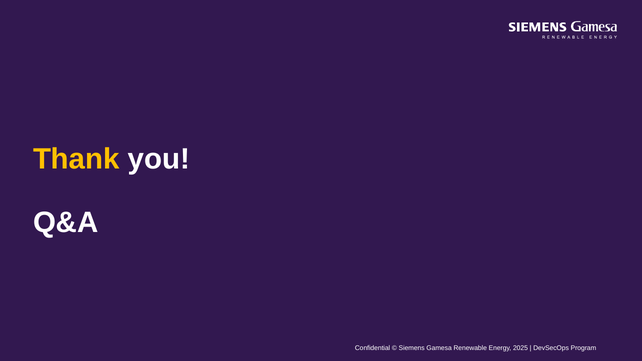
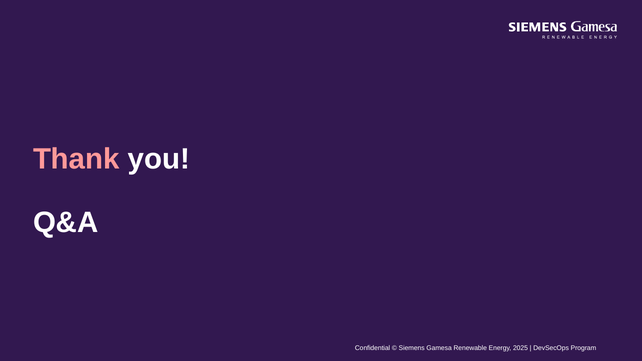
Thank colour: yellow -> pink
